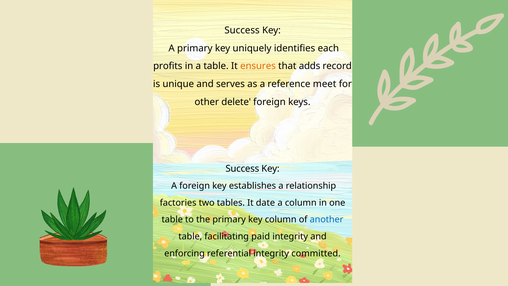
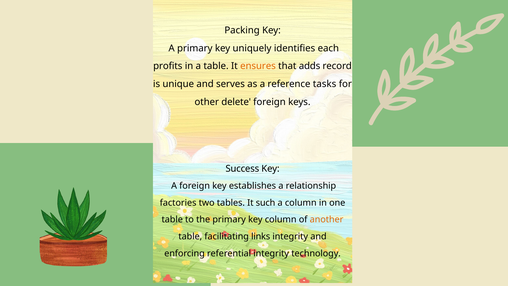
Success at (242, 30): Success -> Packing
meet: meet -> tasks
date: date -> such
another colour: blue -> orange
paid: paid -> links
committed: committed -> technology
